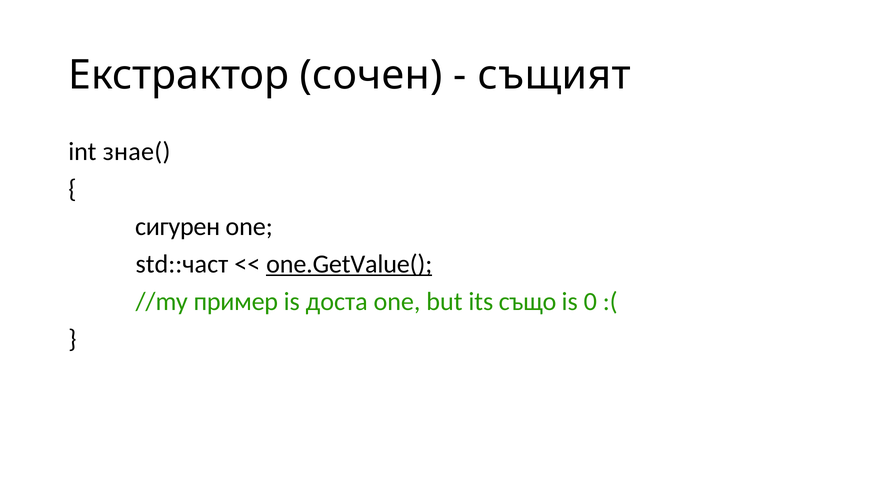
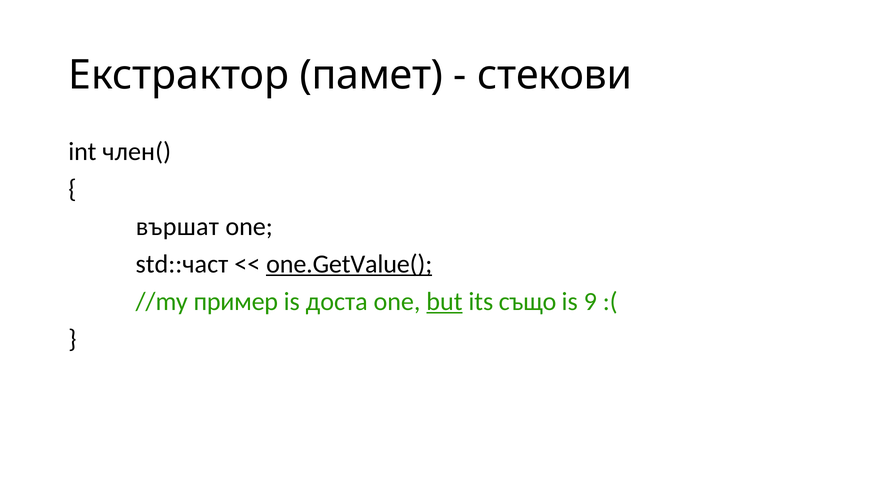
сочен: сочен -> памет
същият: същият -> стекови
знае(: знае( -> член(
сигурен: сигурен -> вършат
but underline: none -> present
0: 0 -> 9
